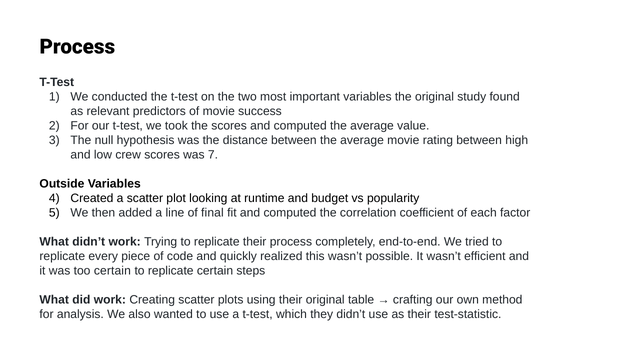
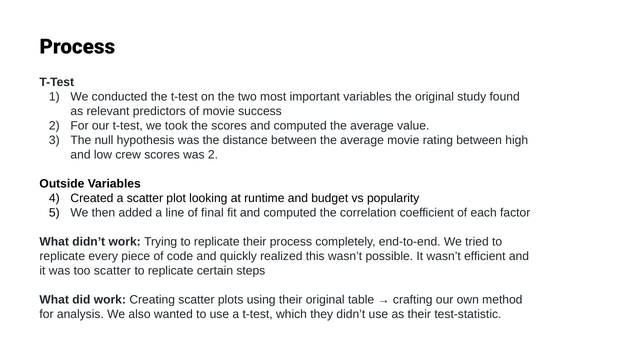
was 7: 7 -> 2
too certain: certain -> scatter
